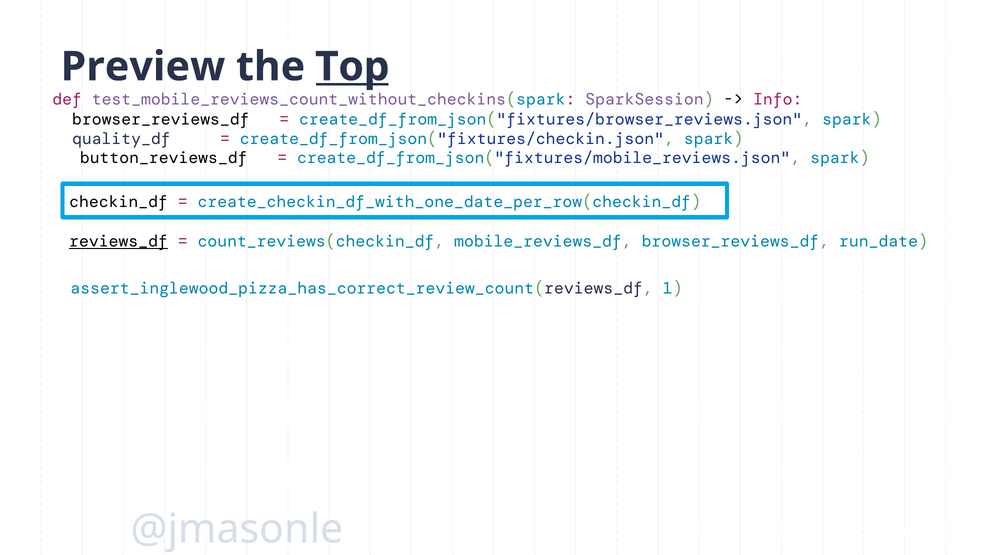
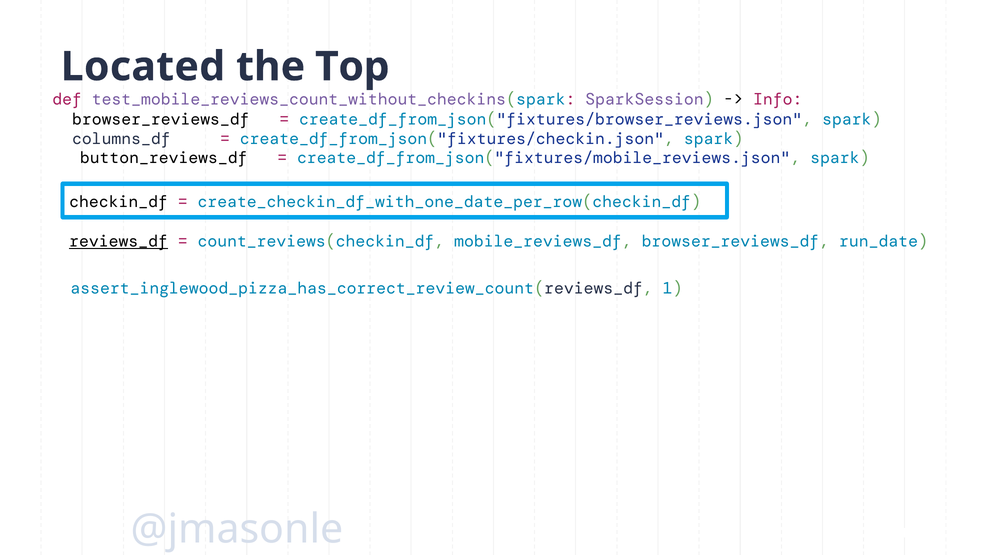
Preview: Preview -> Located
Top underline: present -> none
quality_df: quality_df -> columns_df
